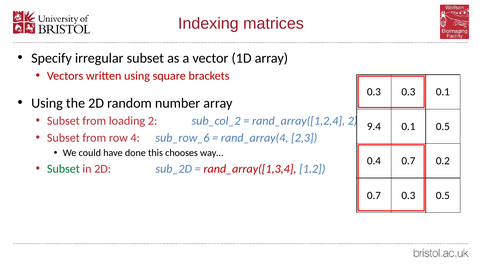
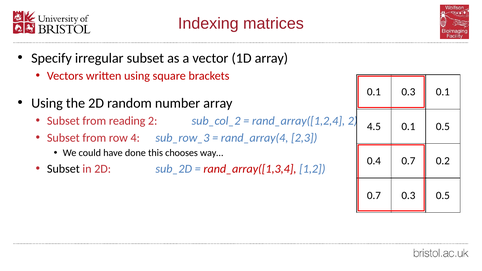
0.3 at (374, 92): 0.3 -> 0.1
loading: loading -> reading
9.4: 9.4 -> 4.5
sub_row_6: sub_row_6 -> sub_row_3
Subset at (63, 169) colour: green -> black
